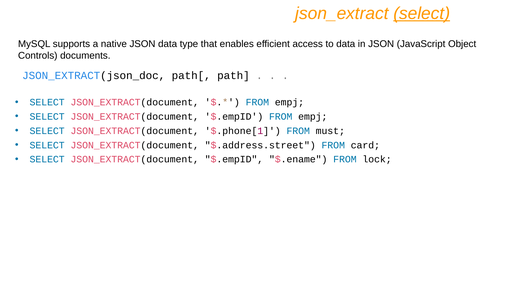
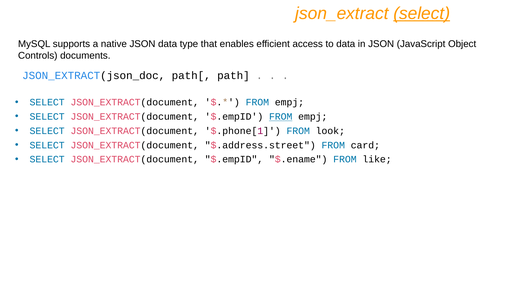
FROM at (281, 117) underline: none -> present
must: must -> look
lock: lock -> like
